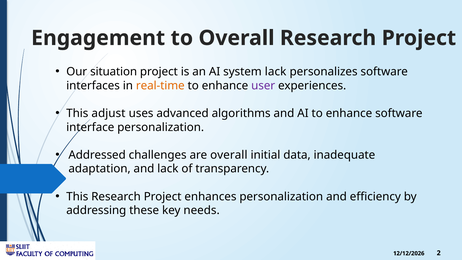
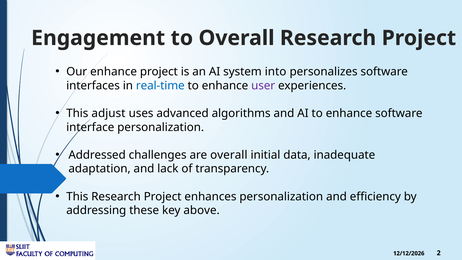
Our situation: situation -> enhance
system lack: lack -> into
real-time colour: orange -> blue
needs: needs -> above
